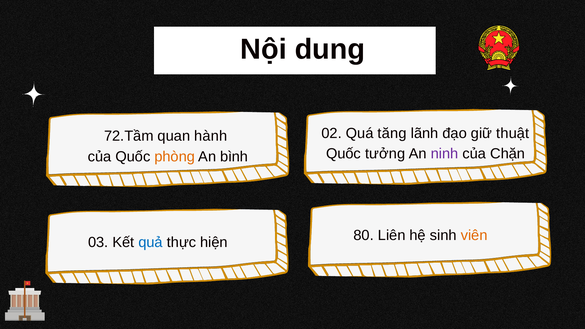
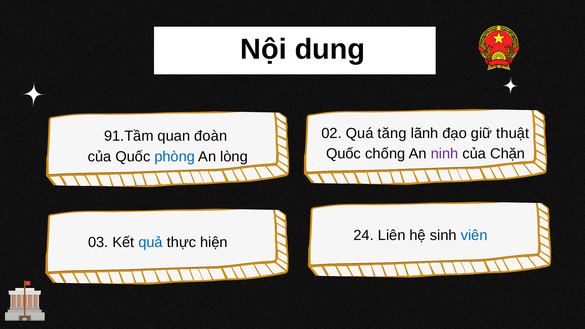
72.Tầm: 72.Tầm -> 91.Tầm
hành: hành -> đoàn
tưởng: tưởng -> chống
phòng colour: orange -> blue
bình: bình -> lòng
80: 80 -> 24
viên colour: orange -> blue
